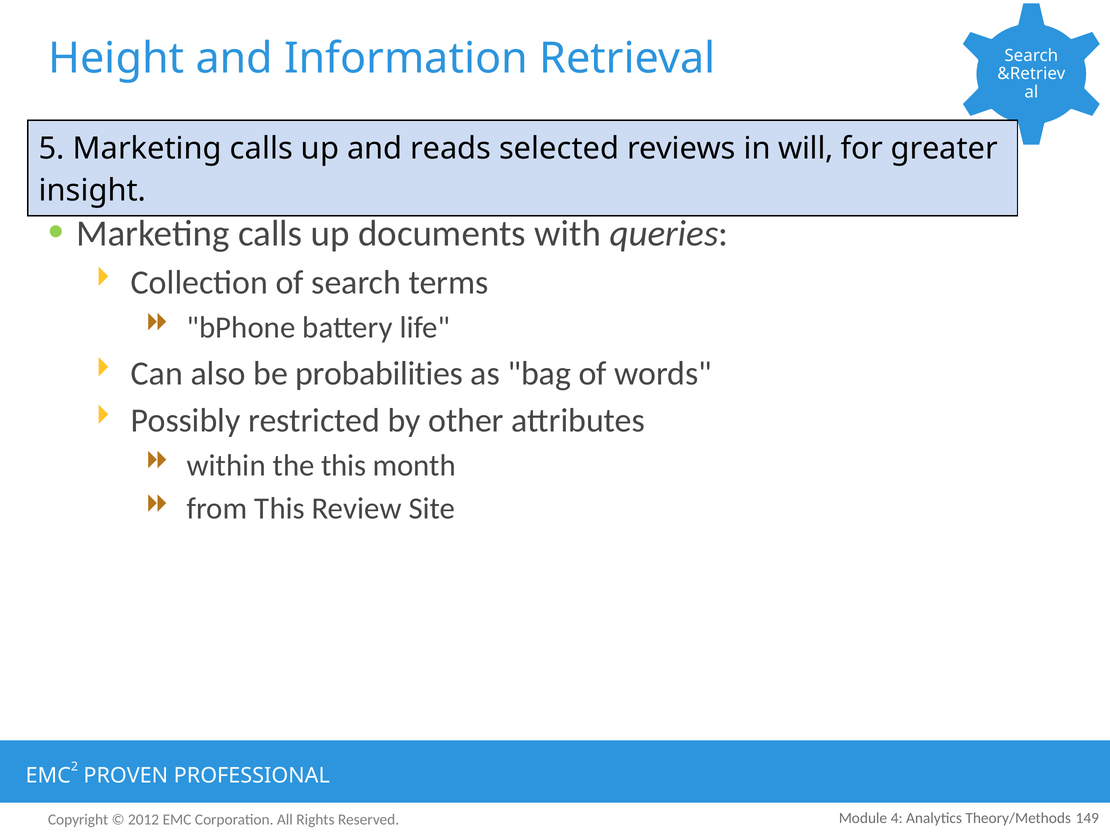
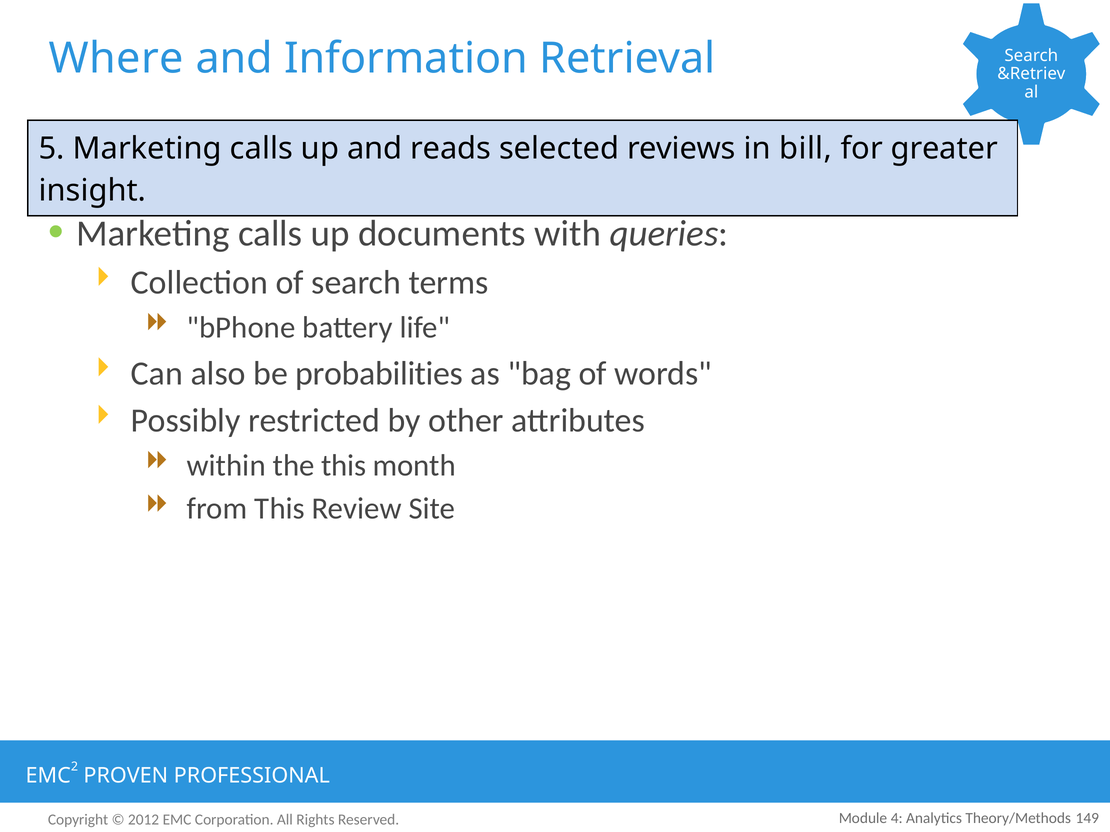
Height: Height -> Where
will: will -> bill
